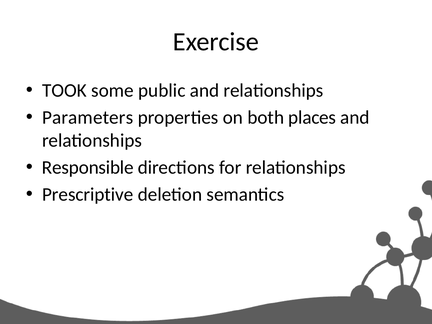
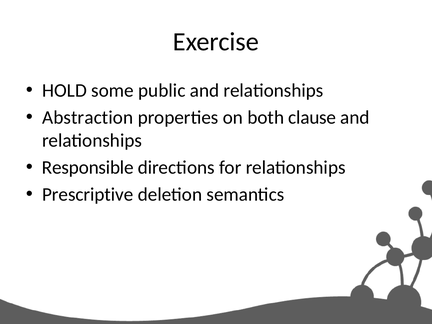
TOOK: TOOK -> HOLD
Parameters: Parameters -> Abstraction
places: places -> clause
